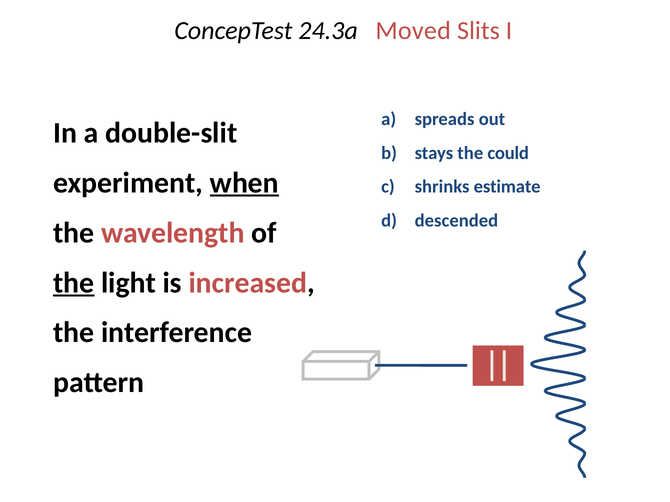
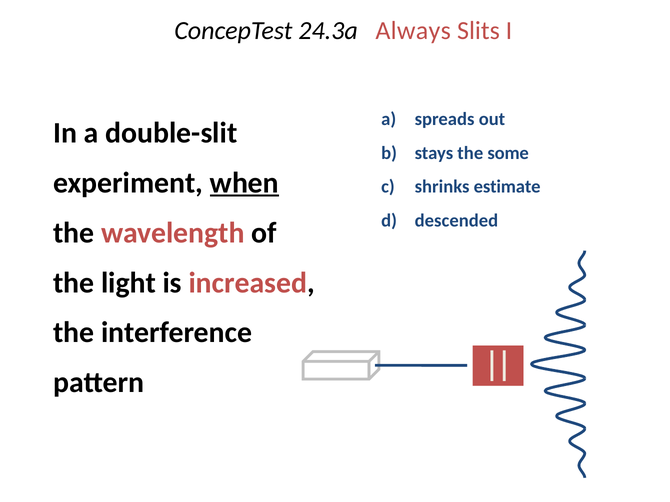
Moved: Moved -> Always
could: could -> some
the at (74, 283) underline: present -> none
